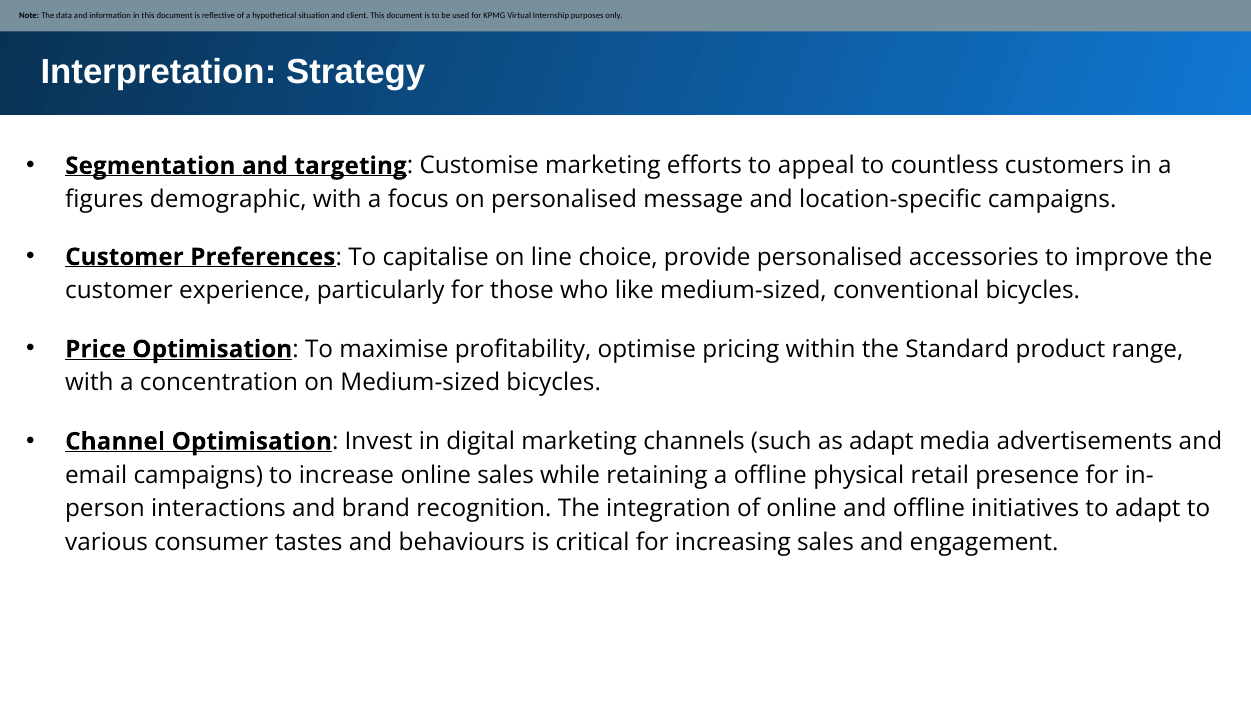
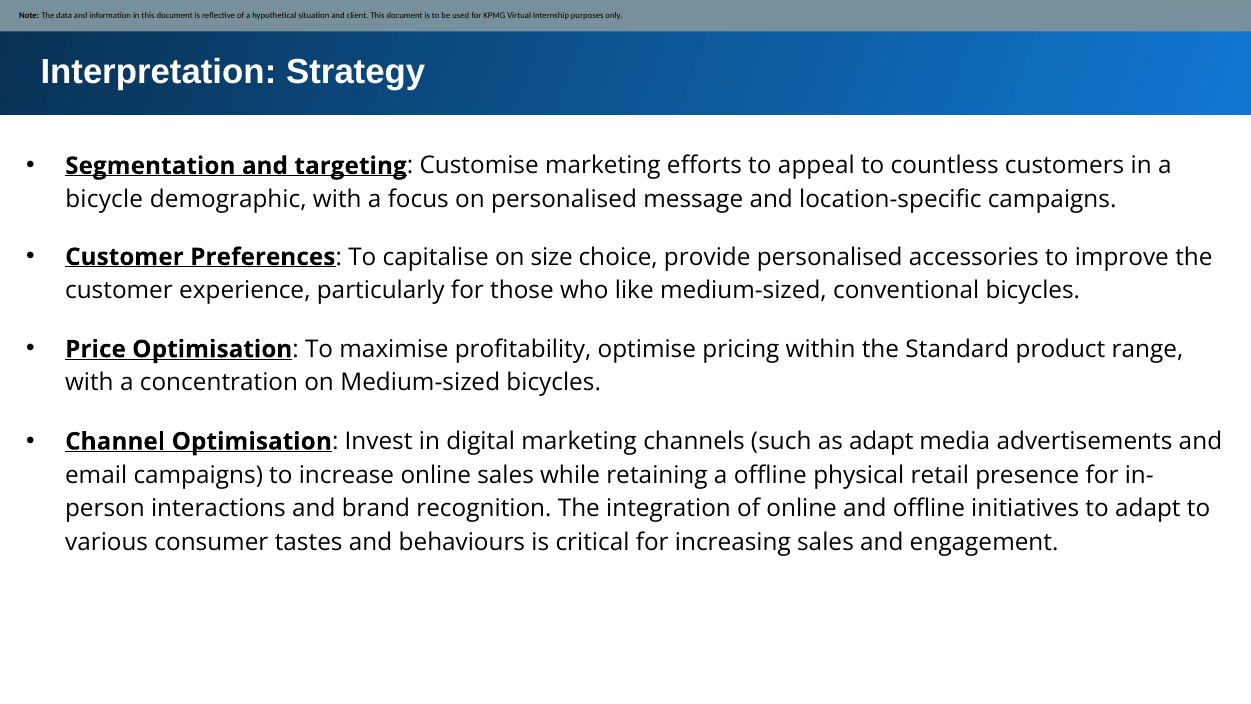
figures: figures -> bicycle
line: line -> size
